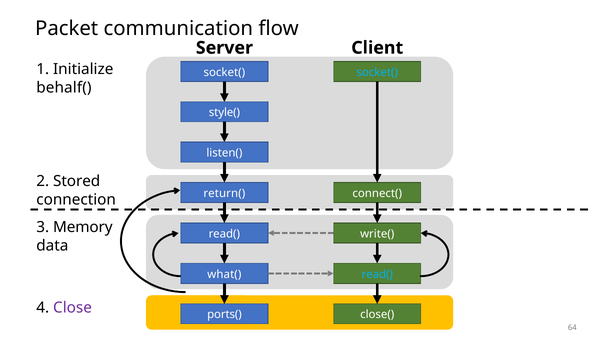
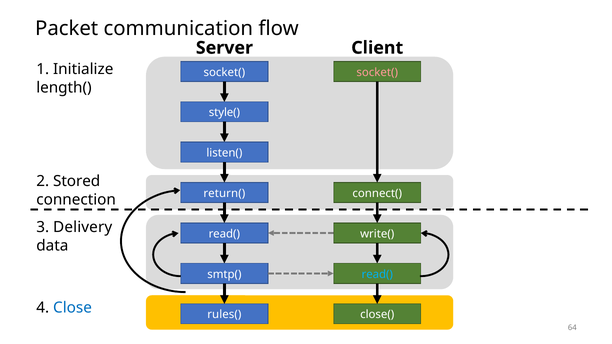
socket( at (377, 72) colour: light blue -> pink
behalf(: behalf( -> length(
Memory: Memory -> Delivery
what(: what( -> smtp(
Close colour: purple -> blue
ports(: ports( -> rules(
